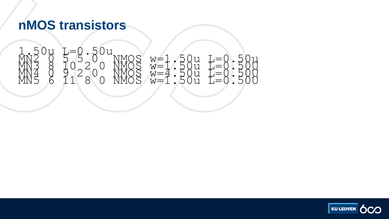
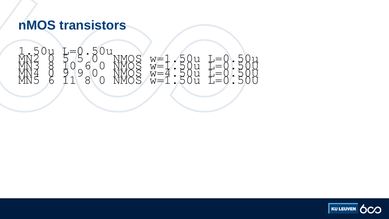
2 at (88, 65): 2 -> 6
2 at (80, 73): 2 -> 9
